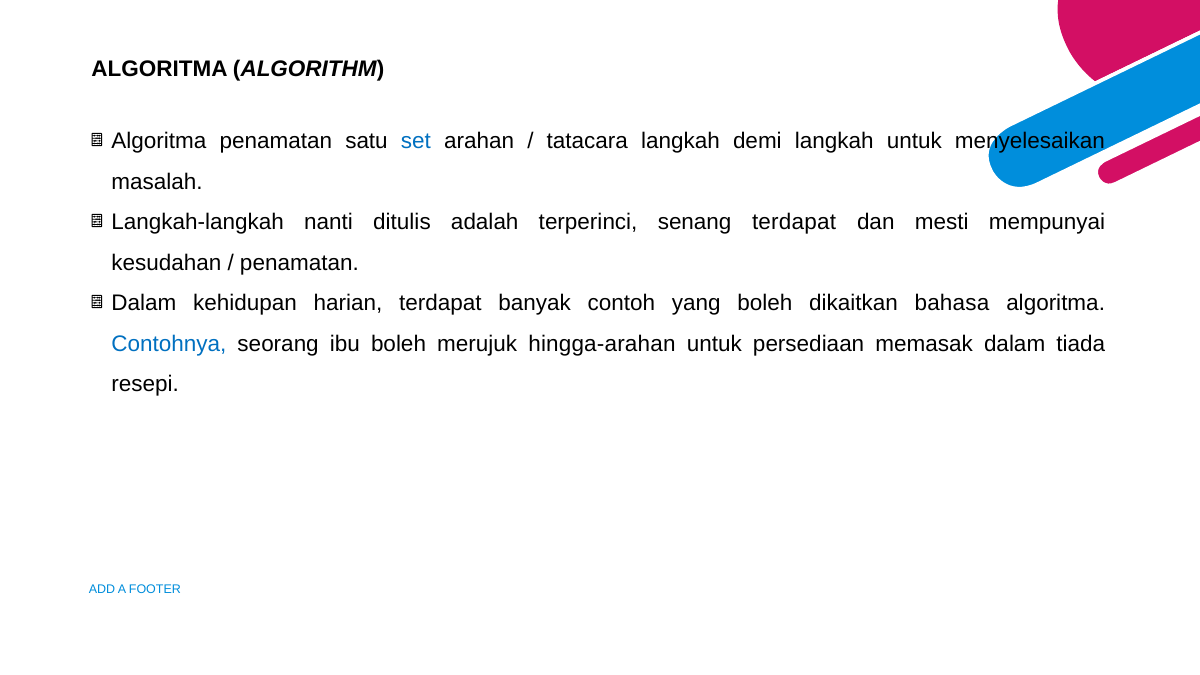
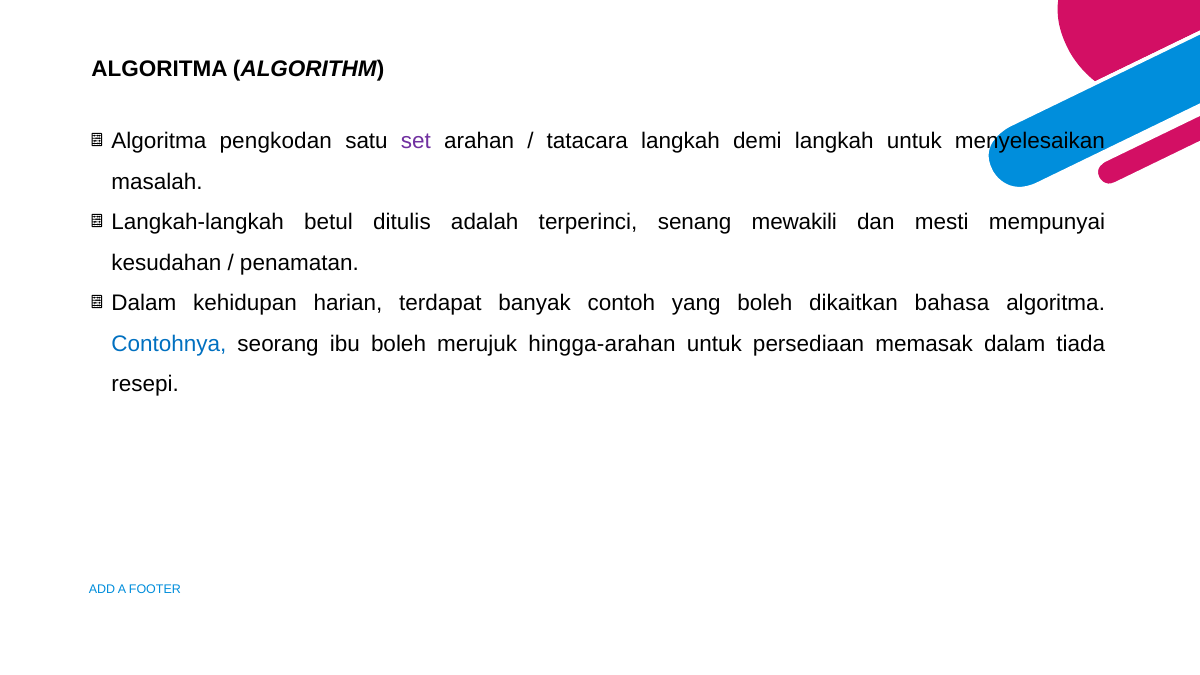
Algoritma penamatan: penamatan -> pengkodan
set colour: blue -> purple
nanti: nanti -> betul
senang terdapat: terdapat -> mewakili
